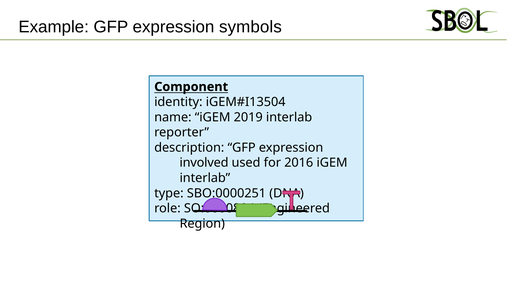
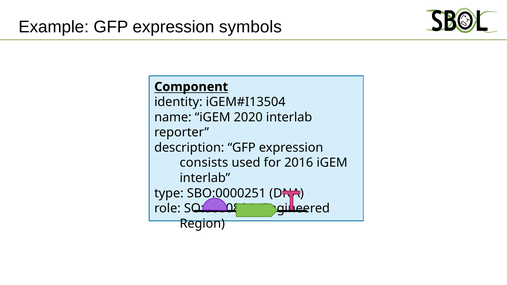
2019: 2019 -> 2020
involved: involved -> consists
